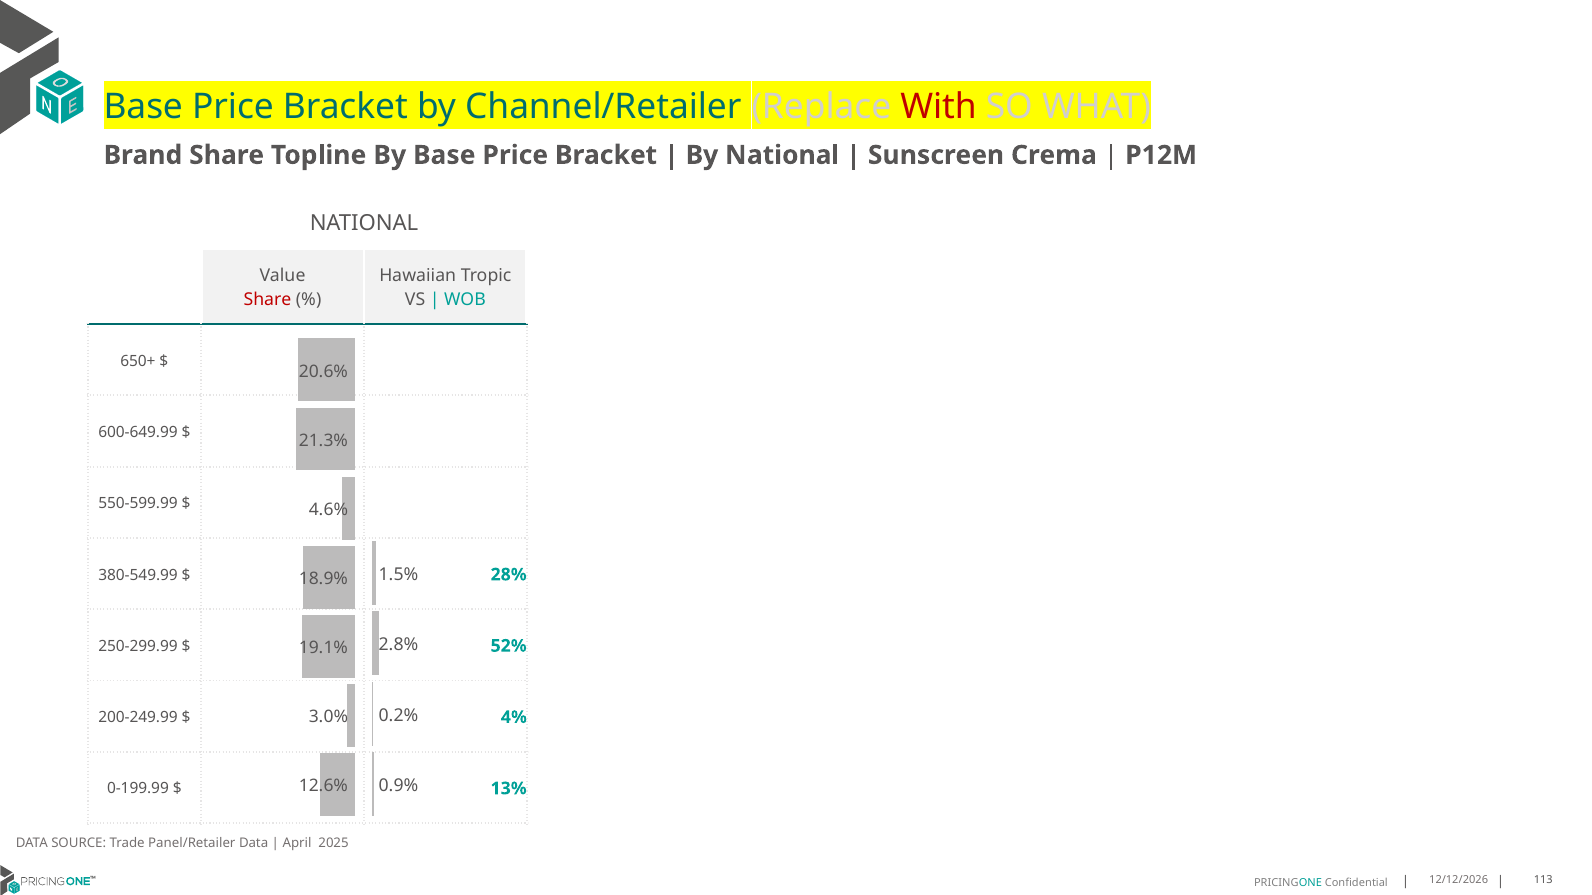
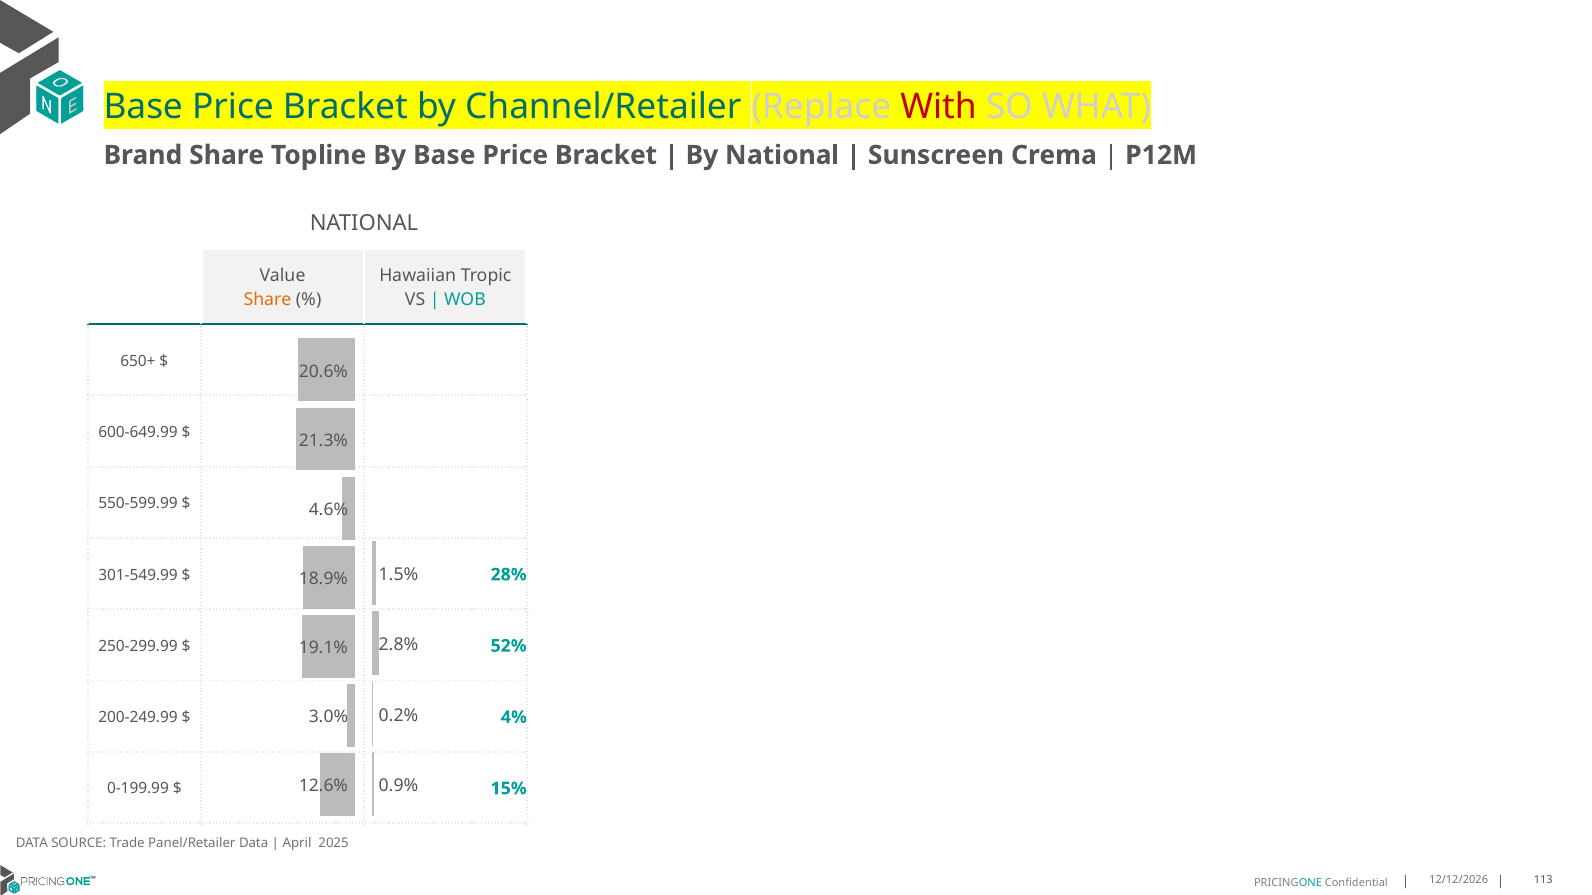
Share at (268, 300) colour: red -> orange
380-549.99: 380-549.99 -> 301-549.99
13%: 13% -> 15%
